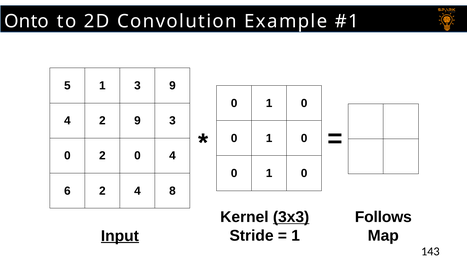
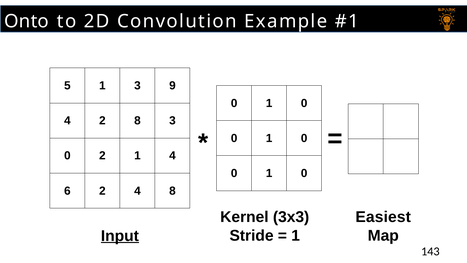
2 9: 9 -> 8
2 0: 0 -> 1
3x3 underline: present -> none
Follows: Follows -> Easiest
